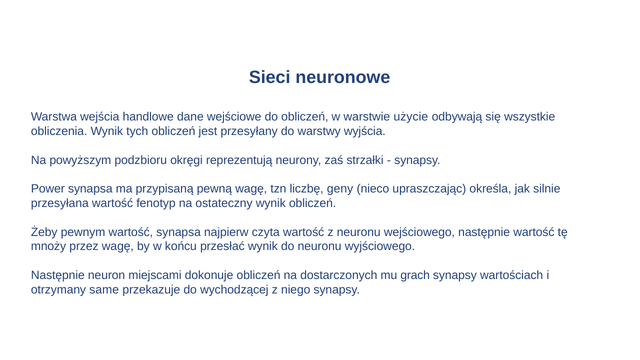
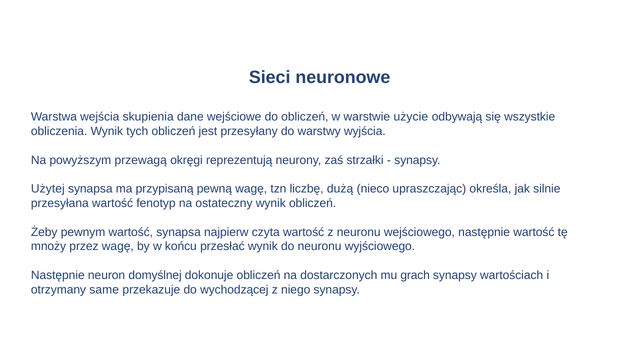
handlowe: handlowe -> skupienia
podzbioru: podzbioru -> przewagą
Power: Power -> Użytej
geny: geny -> dużą
miejscami: miejscami -> domyślnej
